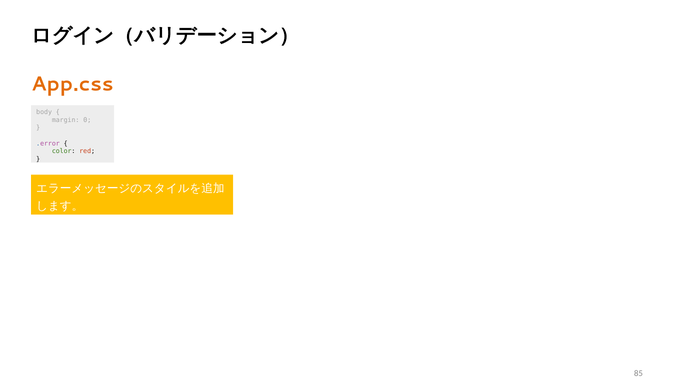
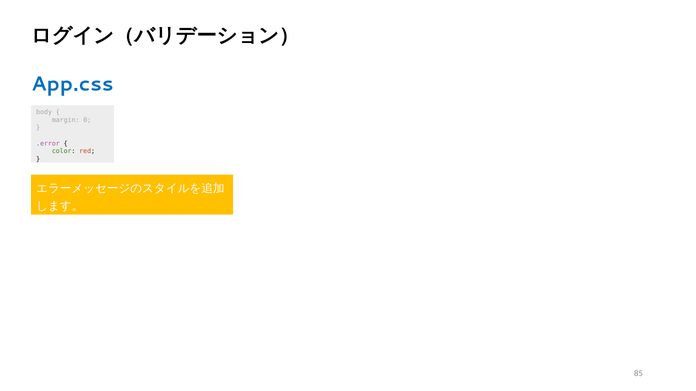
App.css colour: orange -> blue
